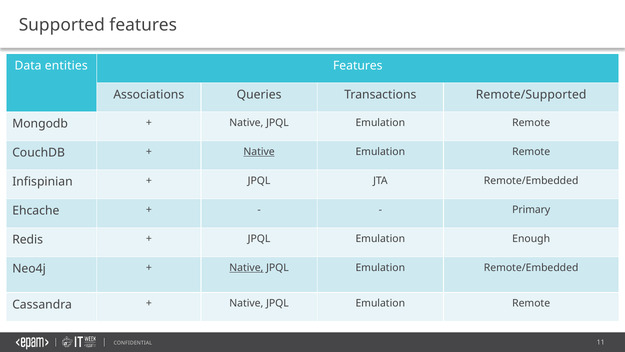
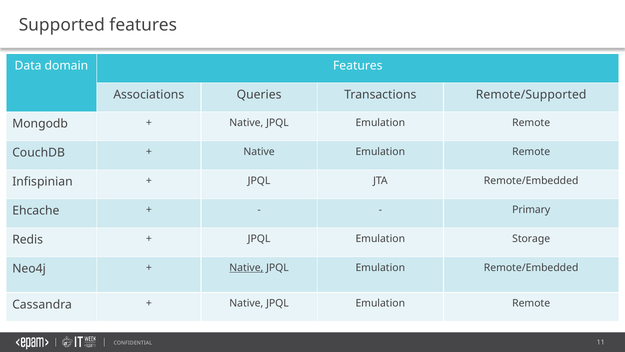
entities: entities -> domain
Native at (259, 151) underline: present -> none
Enough: Enough -> Storage
